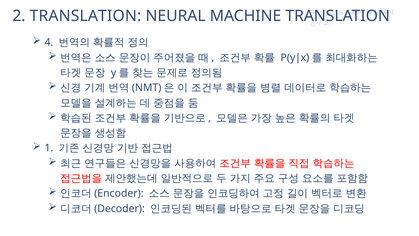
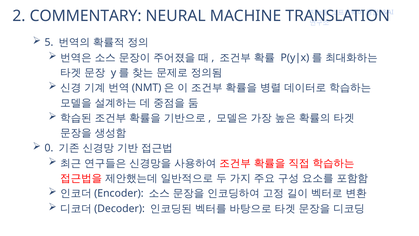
2 TRANSLATION: TRANSLATION -> COMMENTARY
4: 4 -> 5
1: 1 -> 0
